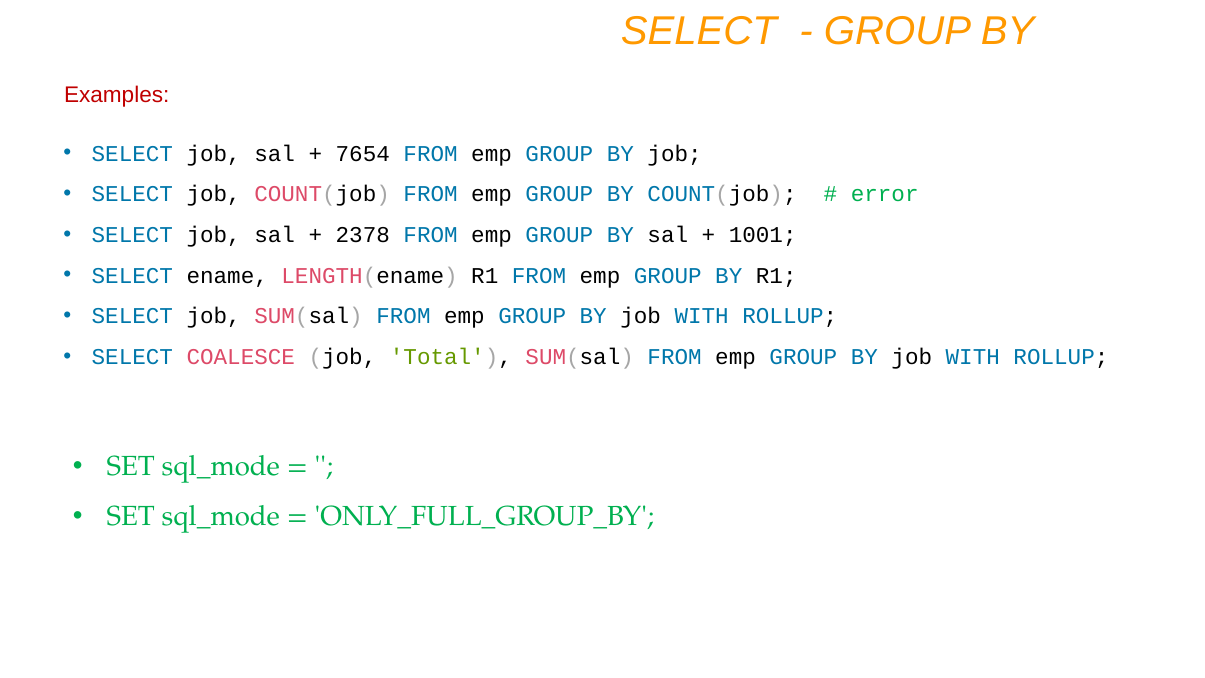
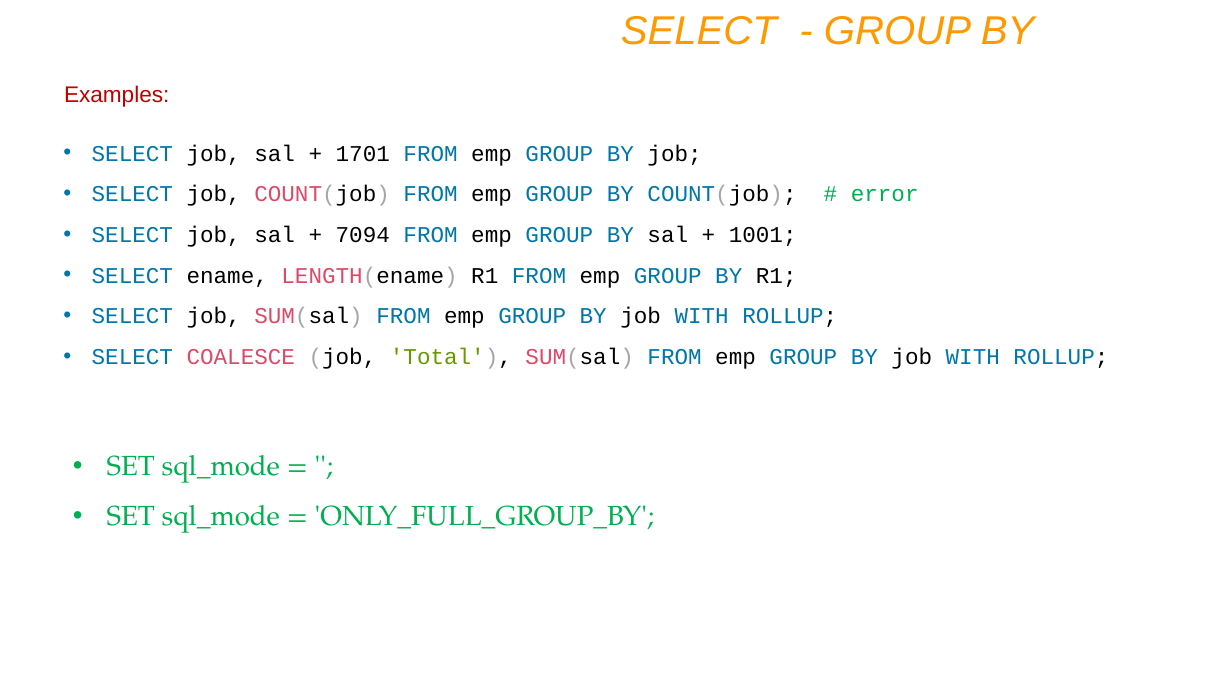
7654: 7654 -> 1701
2378: 2378 -> 7094
